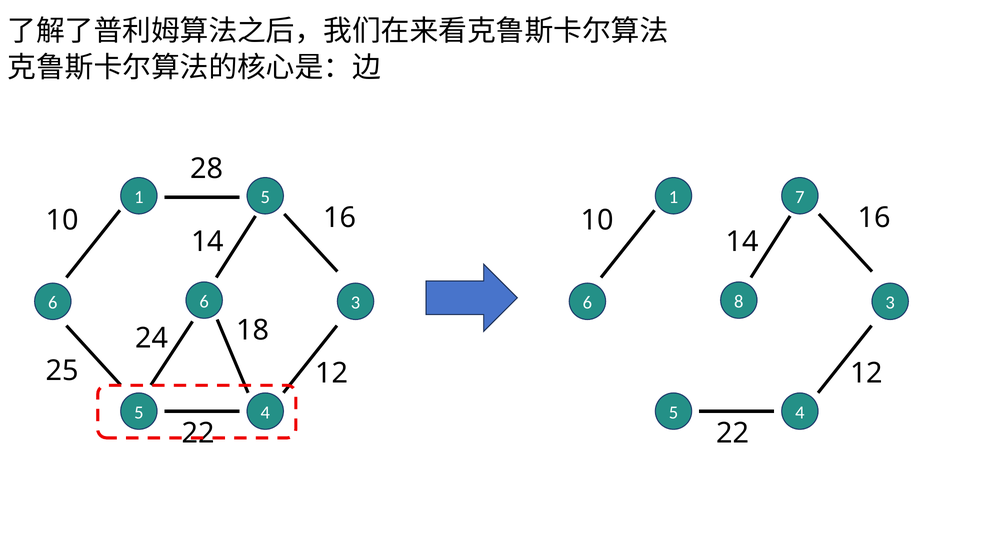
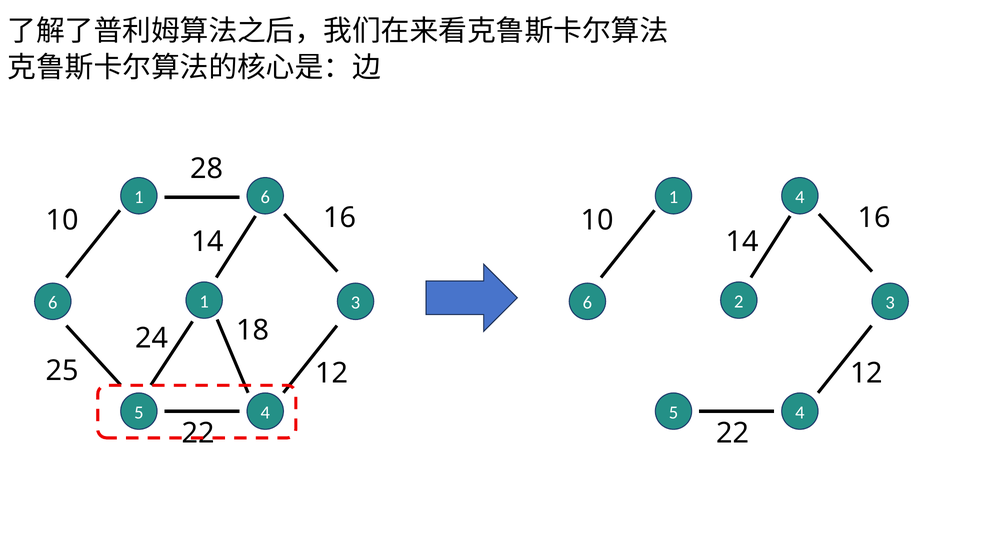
1 5: 5 -> 6
1 7: 7 -> 4
6 6: 6 -> 1
8: 8 -> 2
